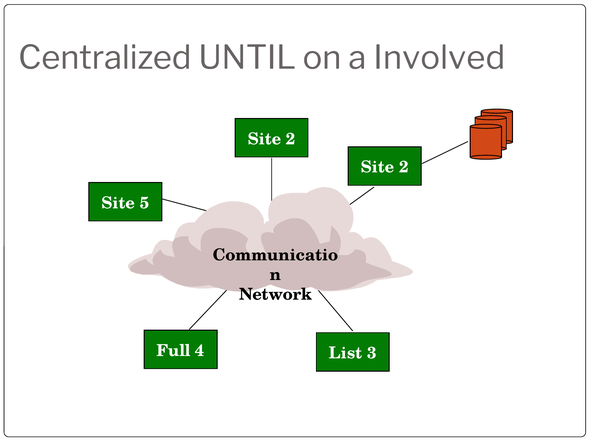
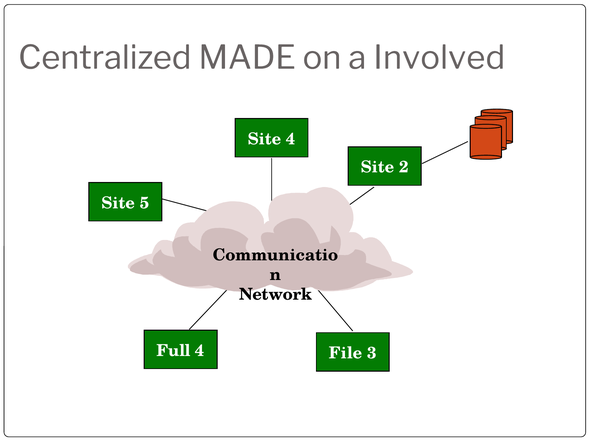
UNTIL: UNTIL -> MADE
2 at (291, 139): 2 -> 4
List: List -> File
